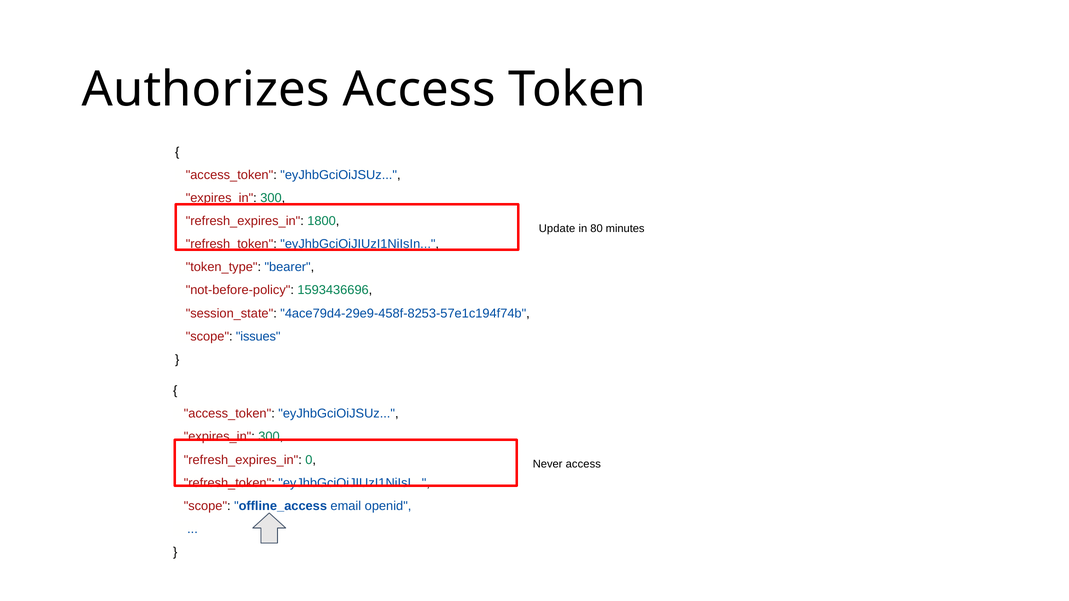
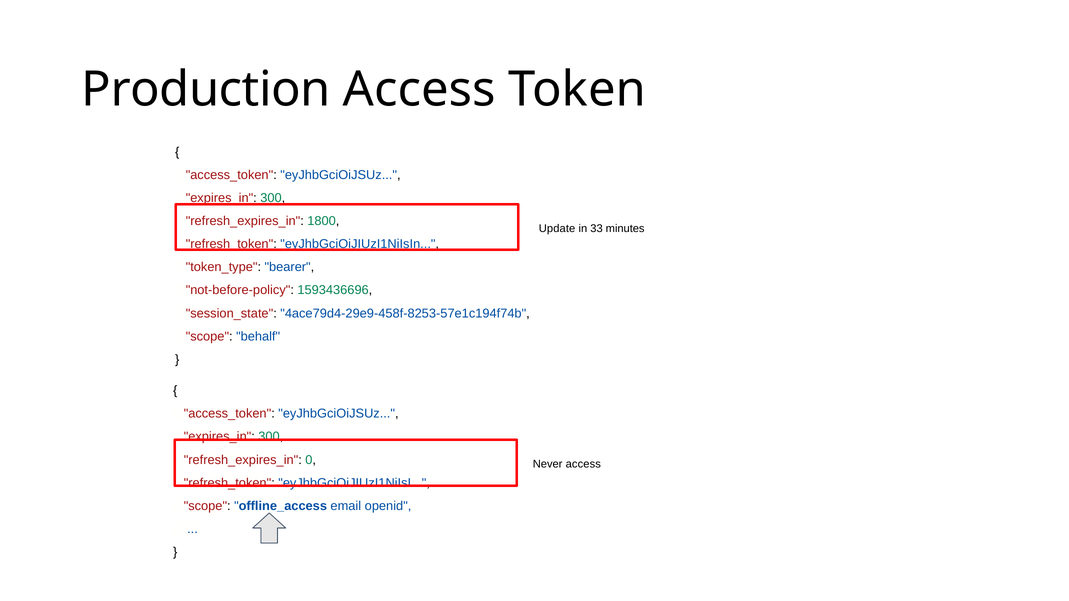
Authorizes: Authorizes -> Production
80: 80 -> 33
issues: issues -> behalf
